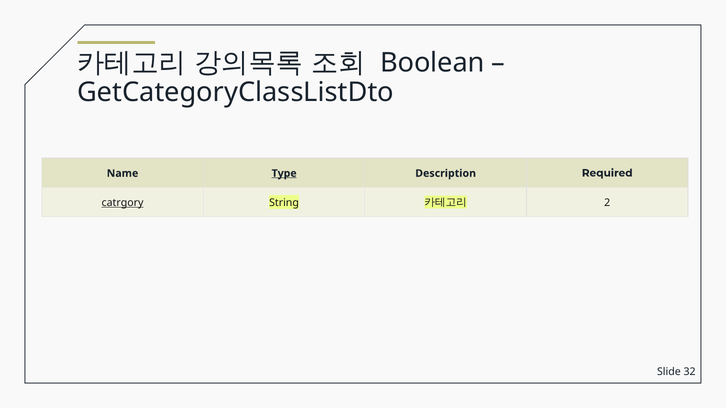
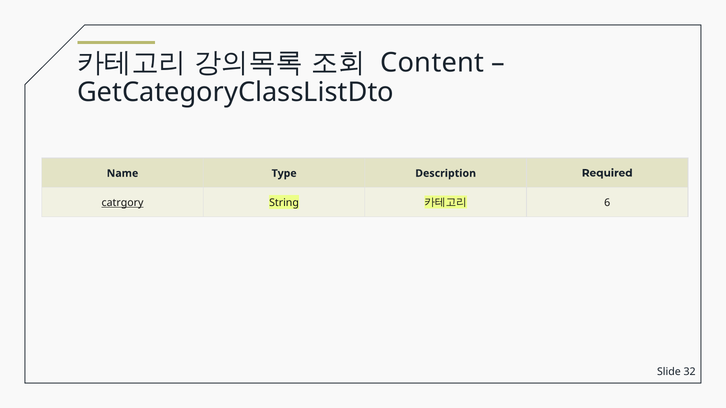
Boolean: Boolean -> Content
Type underline: present -> none
2: 2 -> 6
